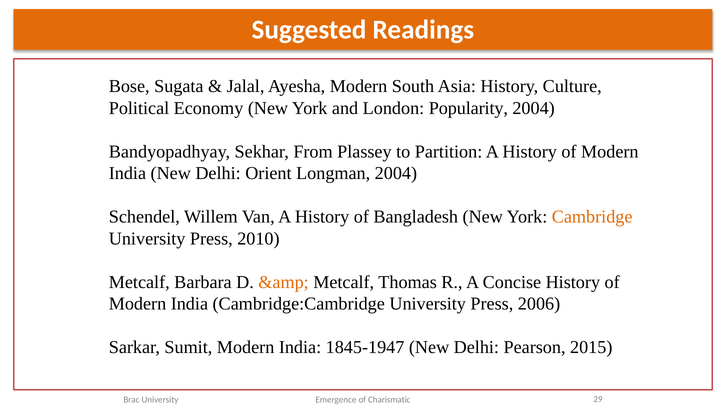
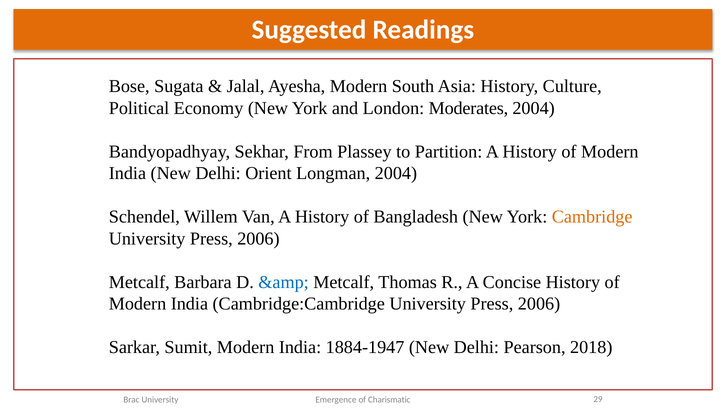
Popularity: Popularity -> Moderates
2010 at (258, 239): 2010 -> 2006
&amp colour: orange -> blue
1845-1947: 1845-1947 -> 1884-1947
2015: 2015 -> 2018
